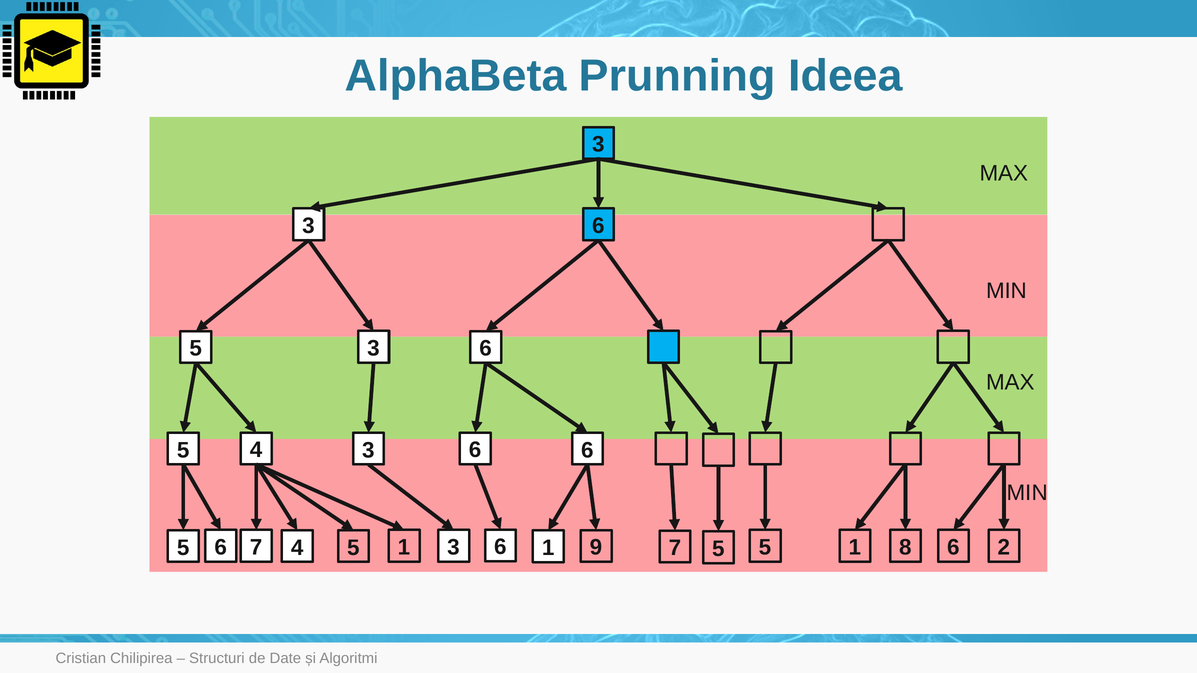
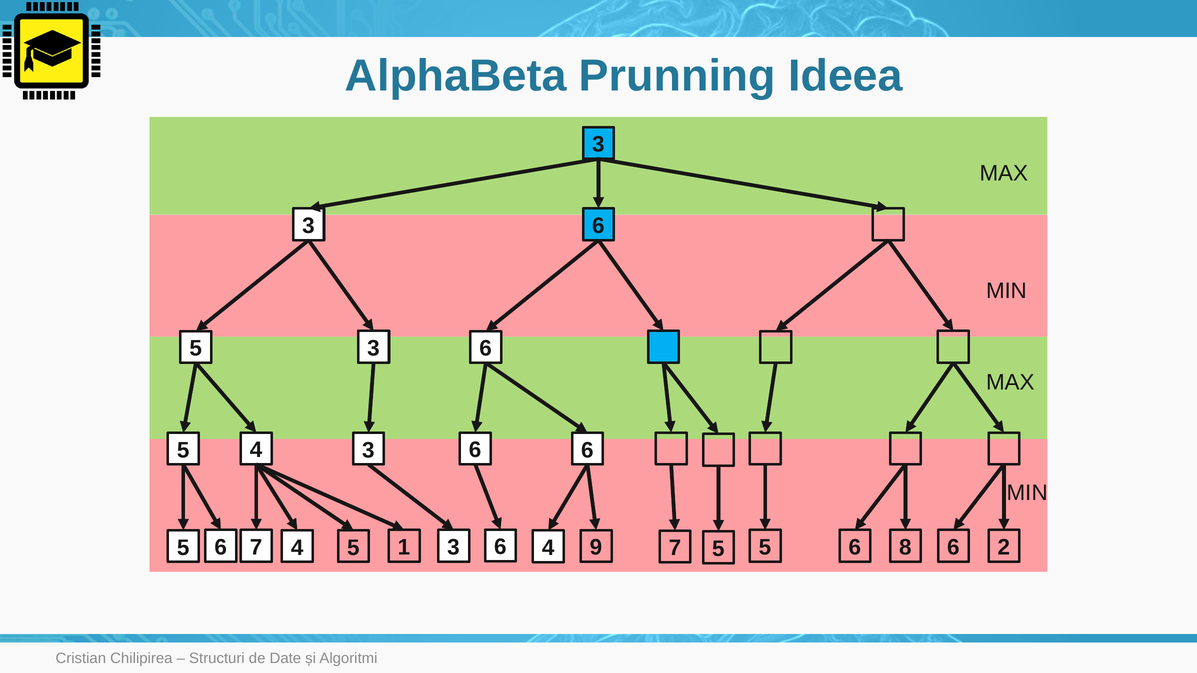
5 1: 1 -> 4
1 6 1: 1 -> 6
